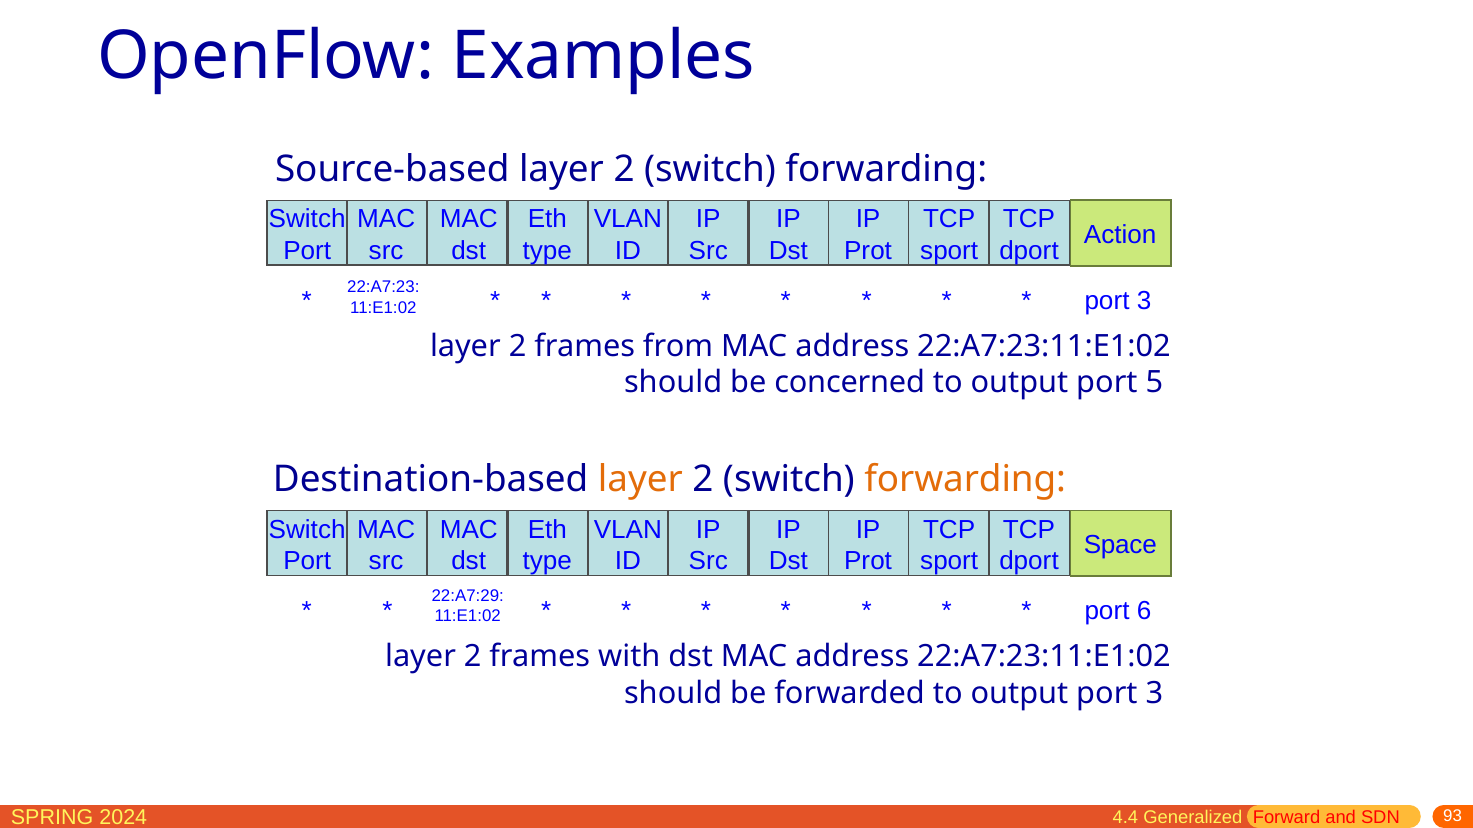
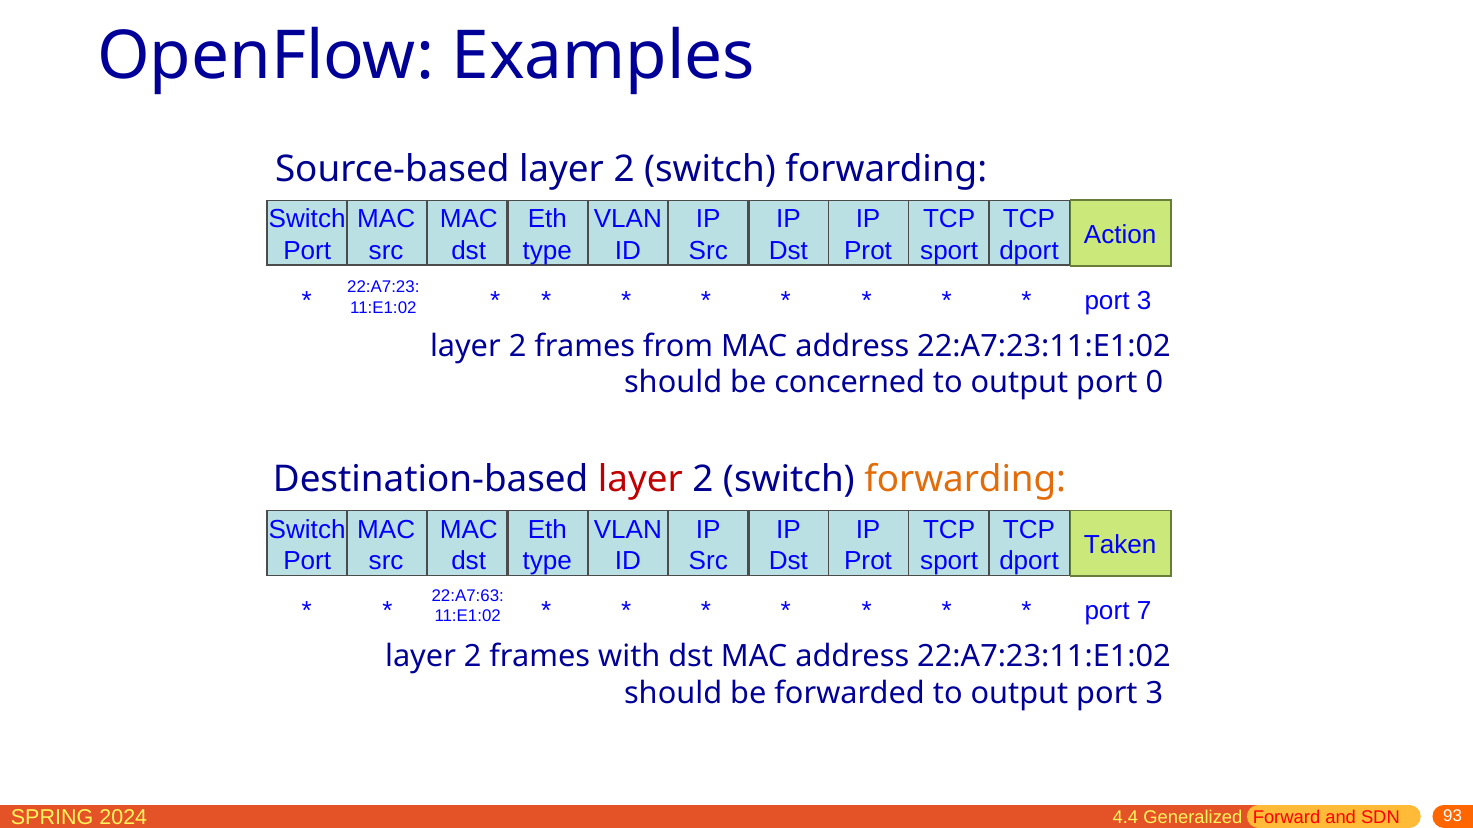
5: 5 -> 0
layer at (640, 479) colour: orange -> red
Space: Space -> Taken
22:A7:29: 22:A7:29 -> 22:A7:63
6: 6 -> 7
